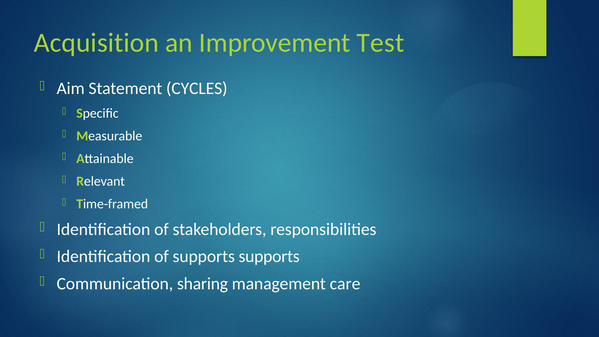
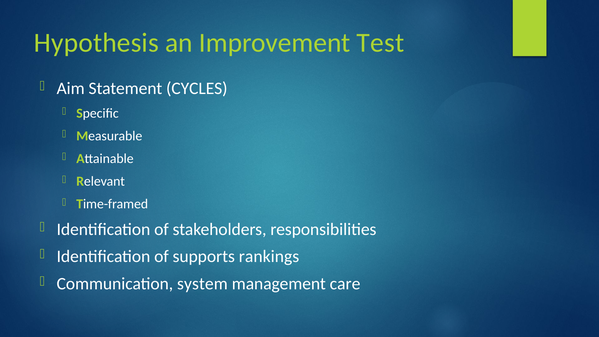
Acquisition: Acquisition -> Hypothesis
supports supports: supports -> rankings
sharing: sharing -> system
